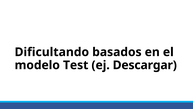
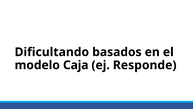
Test: Test -> Caja
Descargar: Descargar -> Responde
